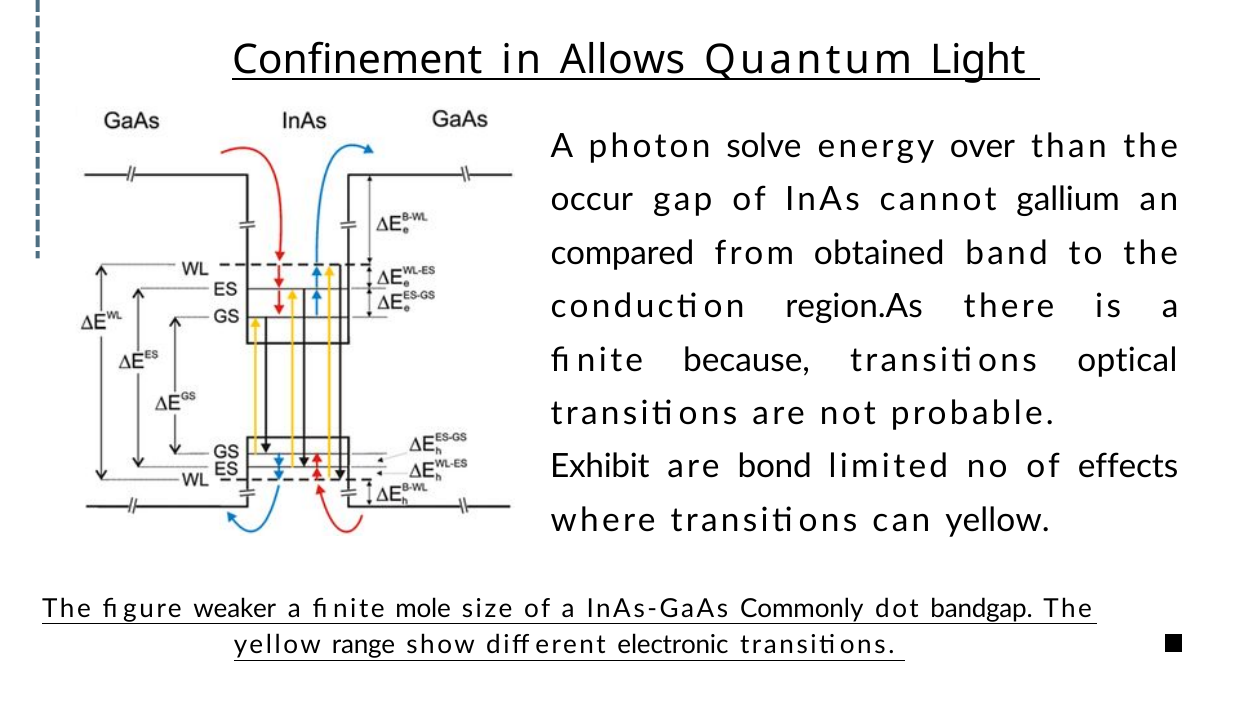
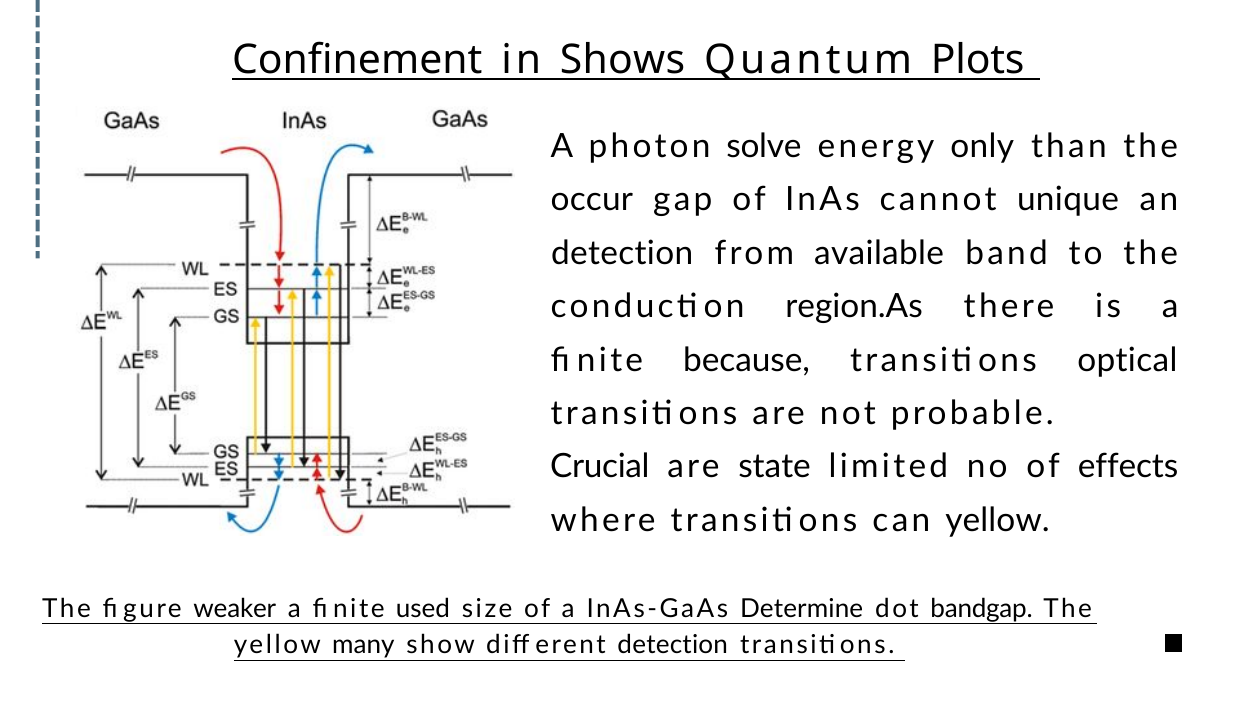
Allows: Allows -> Shows
Light: Light -> Plots
over: over -> only
gallium: gallium -> unique
compared at (622, 253): compared -> detection
obtained: obtained -> available
Exhibit: Exhibit -> Crucial
bond: bond -> state
mole: mole -> used
Commonly: Commonly -> Determine
range: range -> many
different electronic: electronic -> detection
